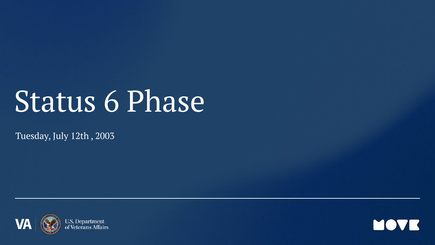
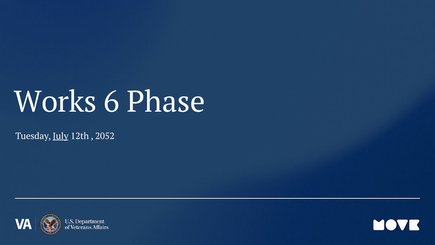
Status: Status -> Works
July underline: none -> present
2003: 2003 -> 2052
